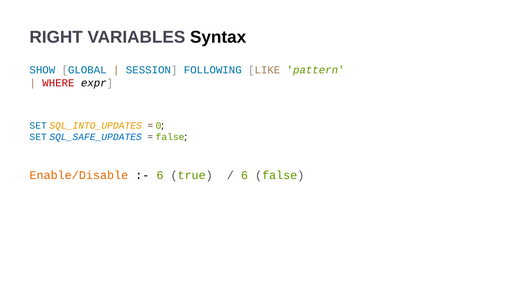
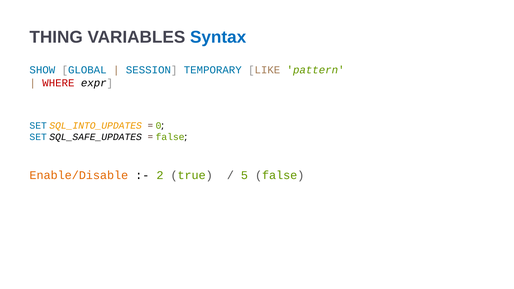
RIGHT: RIGHT -> THING
Syntax colour: black -> blue
FOLLOWING: FOLLOWING -> TEMPORARY
SQL_SAFE_UPDATES colour: blue -> black
6 at (160, 175): 6 -> 2
6 at (244, 175): 6 -> 5
